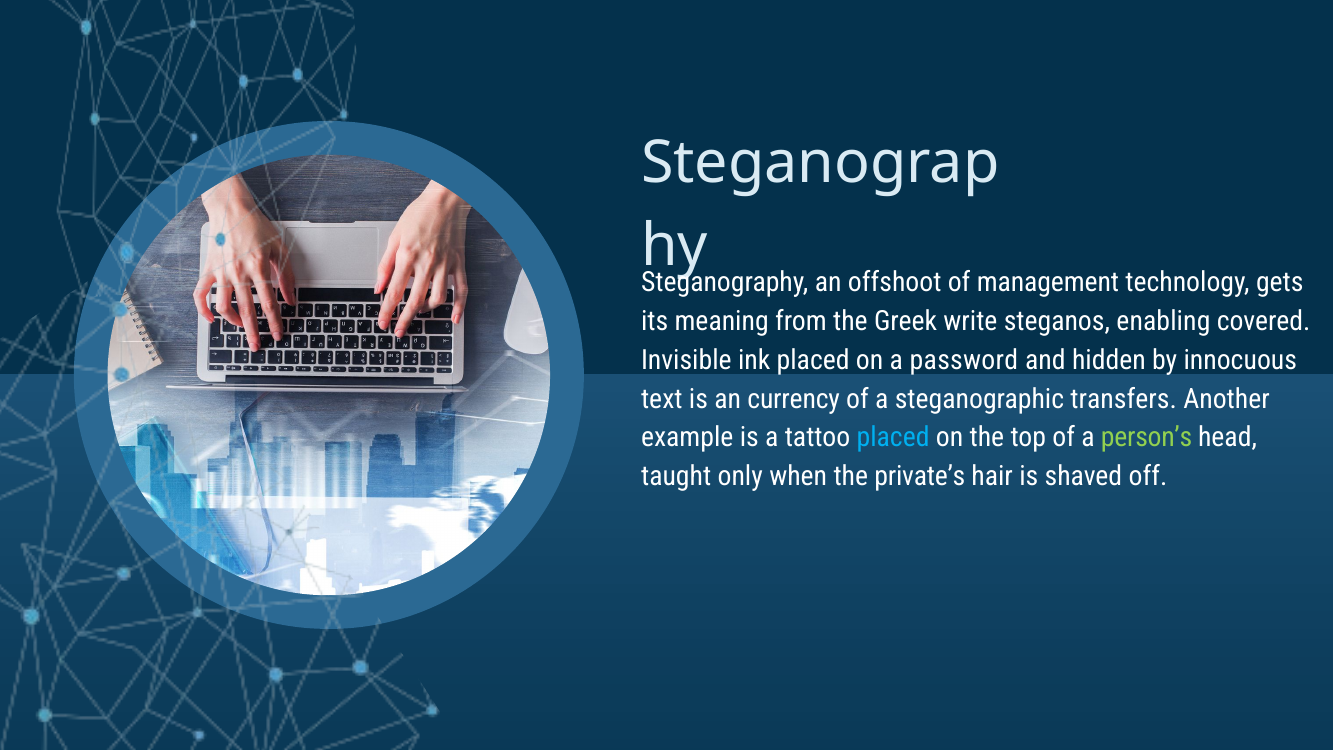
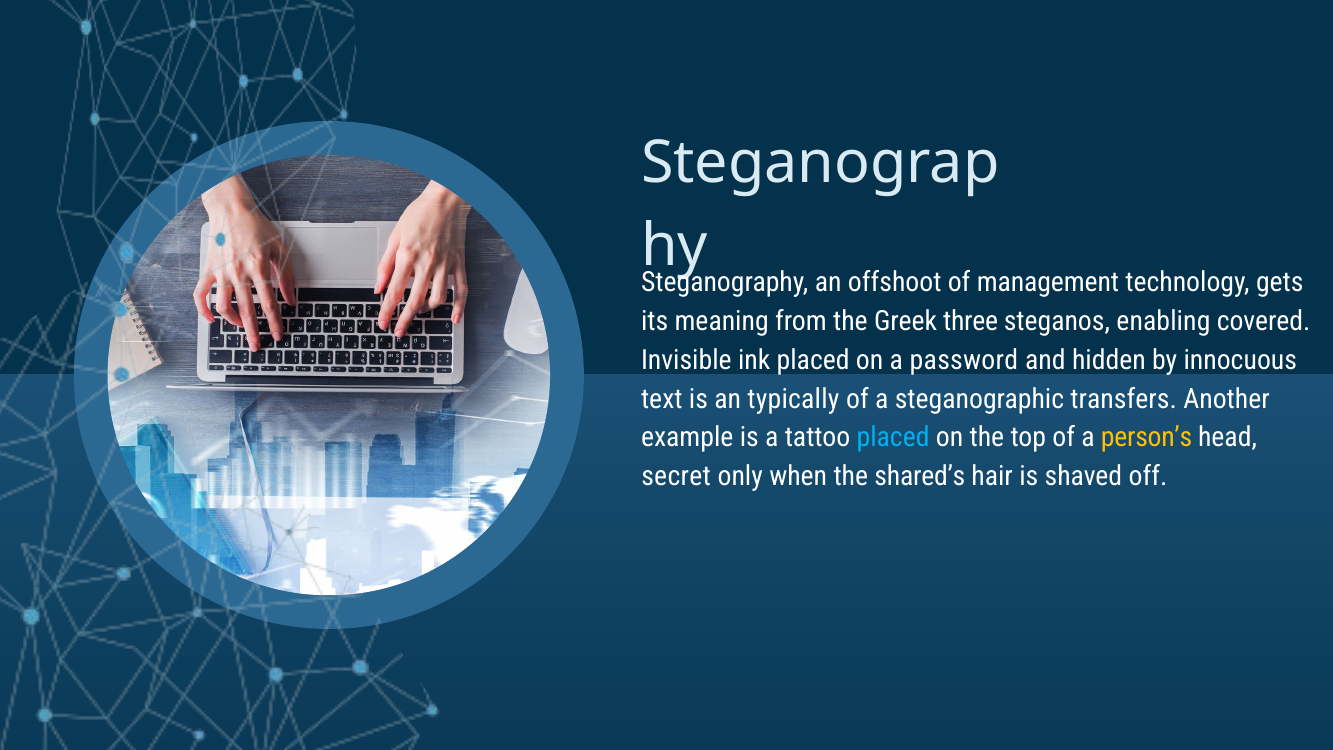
write: write -> three
currency: currency -> typically
person’s colour: light green -> yellow
taught: taught -> secret
private’s: private’s -> shared’s
